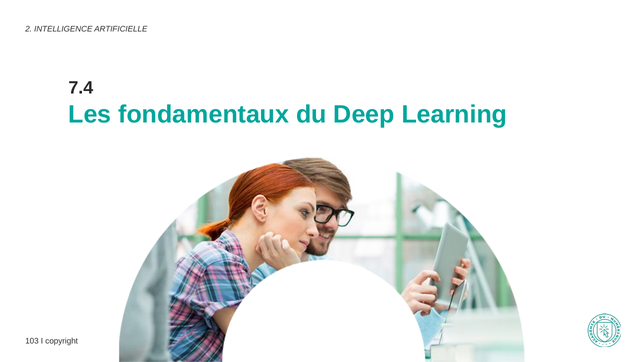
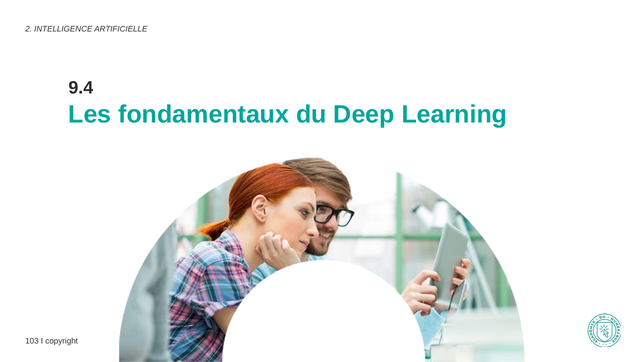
7.4: 7.4 -> 9.4
